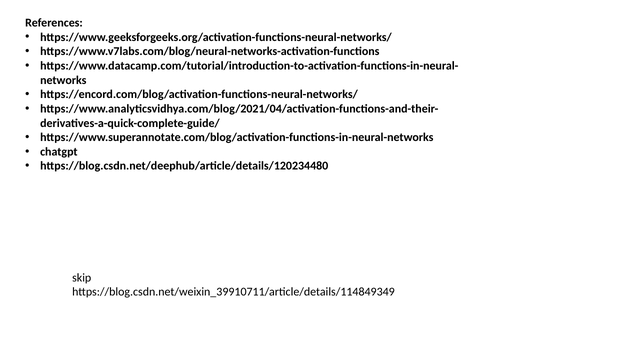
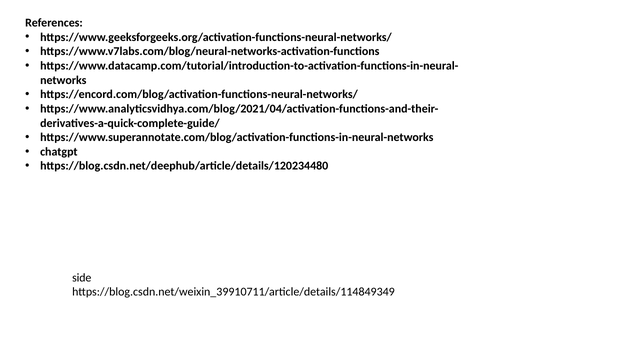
skip: skip -> side
